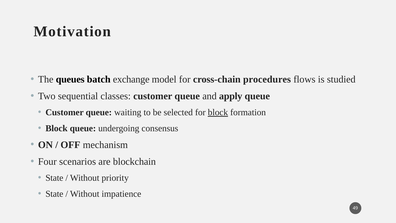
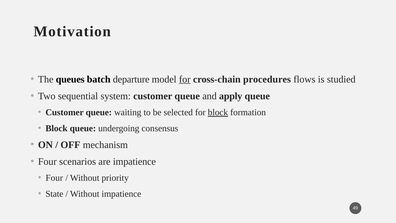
exchange: exchange -> departure
for at (185, 79) underline: none -> present
classes: classes -> system
are blockchain: blockchain -> impatience
State at (54, 178): State -> Four
